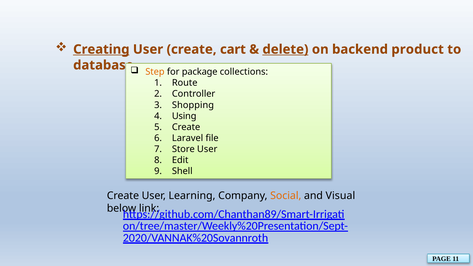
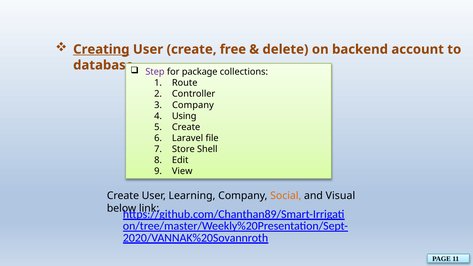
cart: cart -> free
delete underline: present -> none
product: product -> account
Step colour: orange -> purple
Shopping at (193, 105): Shopping -> Company
Store User: User -> Shell
Shell: Shell -> View
